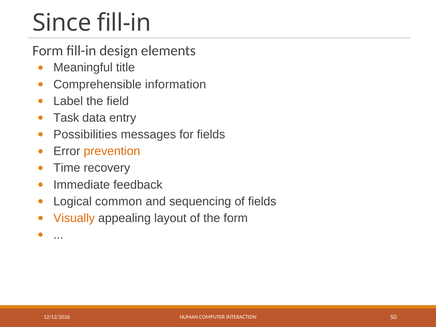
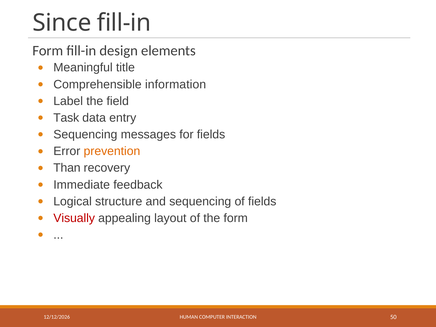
Possibilities at (85, 135): Possibilities -> Sequencing
Time: Time -> Than
common: common -> structure
Visually colour: orange -> red
